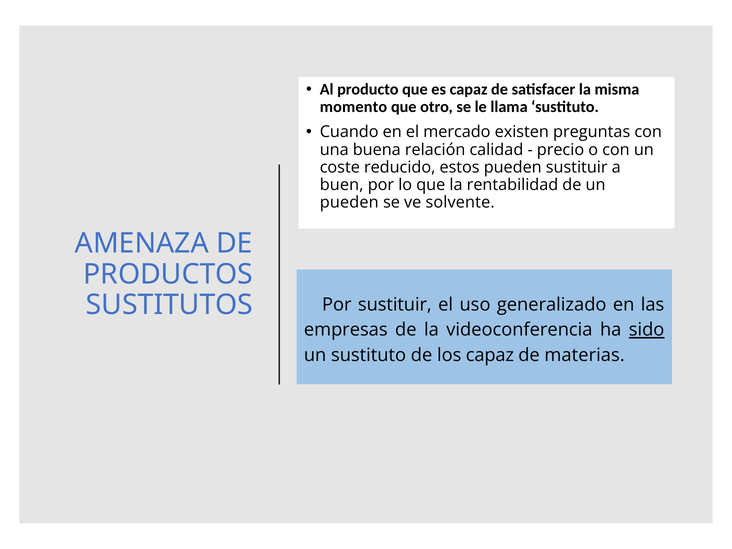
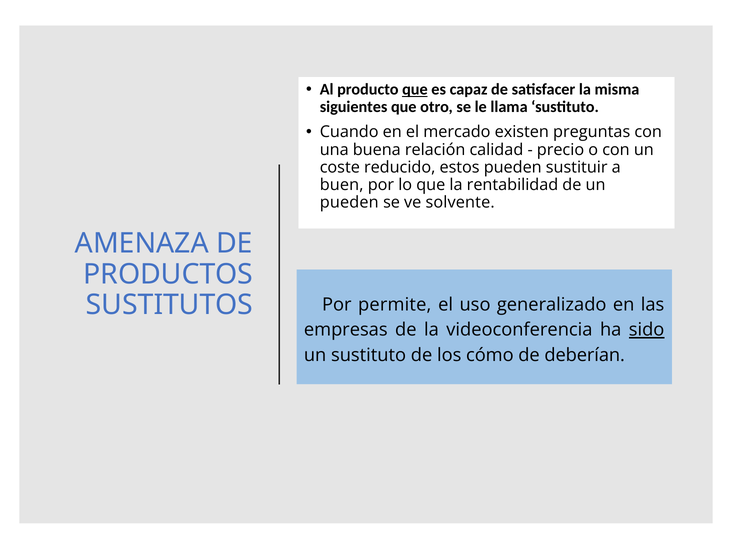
que at (415, 89) underline: none -> present
momento: momento -> siguientes
Por sustituir: sustituir -> permite
los capaz: capaz -> cómo
materias: materias -> deberían
